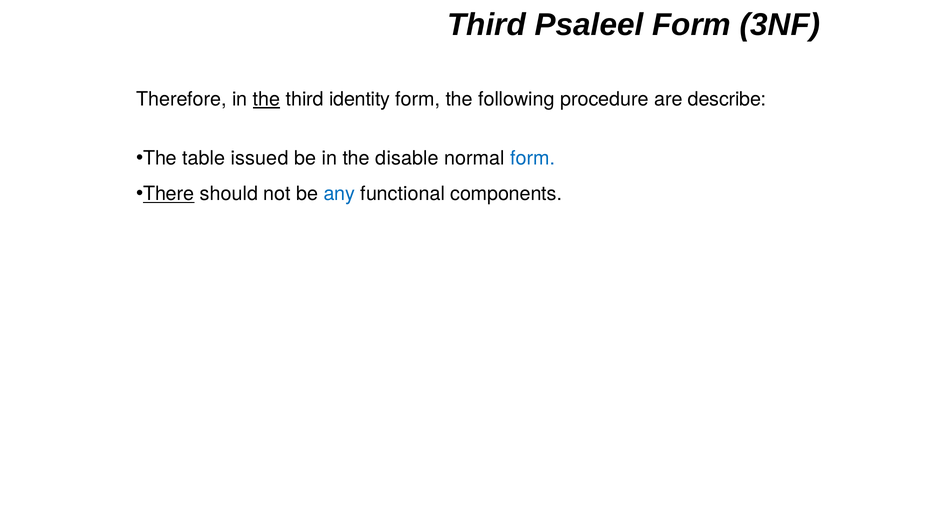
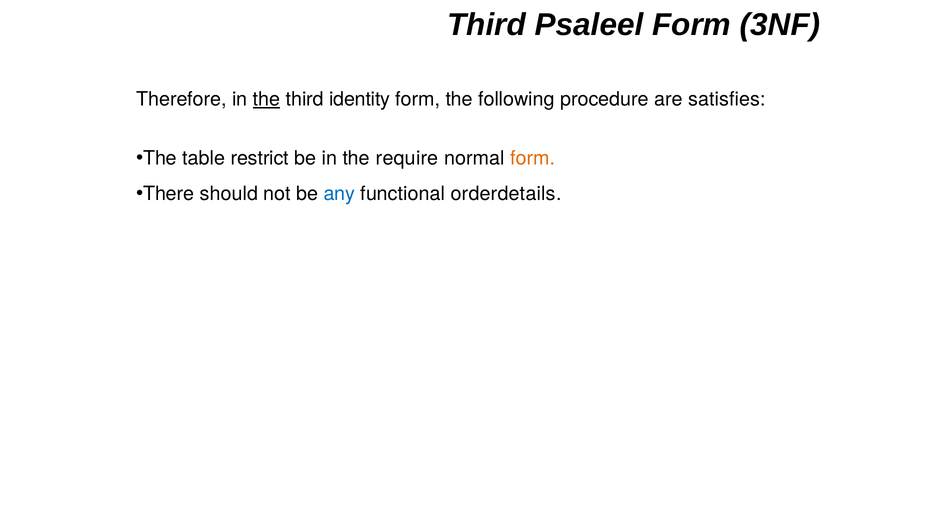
describe: describe -> satisfies
issued: issued -> restrict
disable: disable -> require
form at (533, 158) colour: blue -> orange
There underline: present -> none
components: components -> orderdetails
